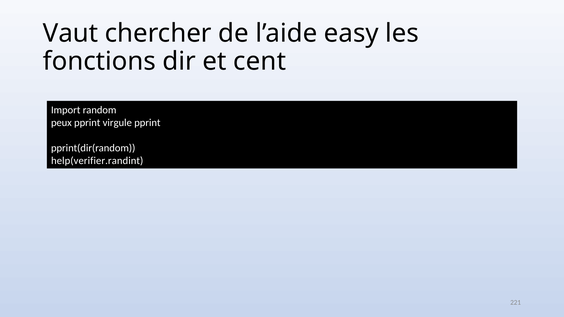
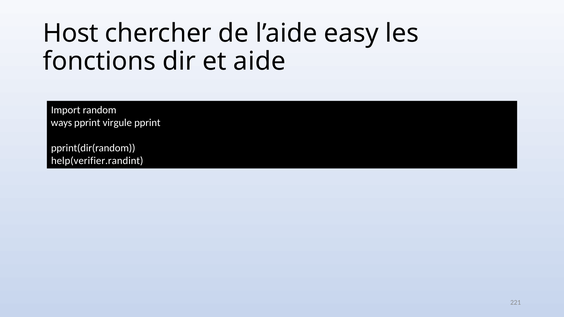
Vaut: Vaut -> Host
cent: cent -> aide
peux: peux -> ways
